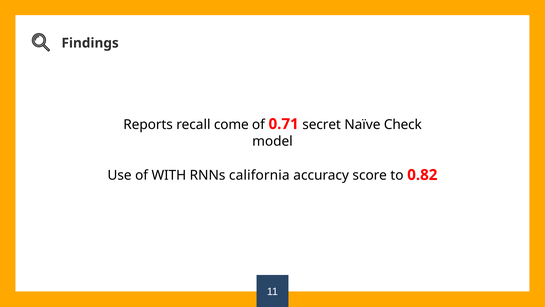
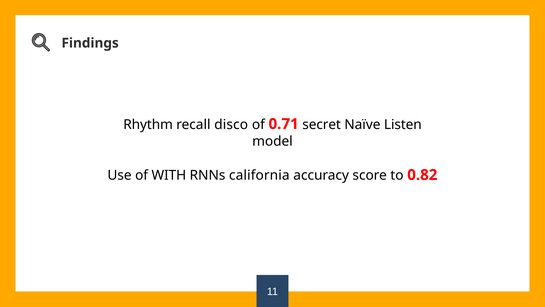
Reports: Reports -> Rhythm
come: come -> disco
Check: Check -> Listen
